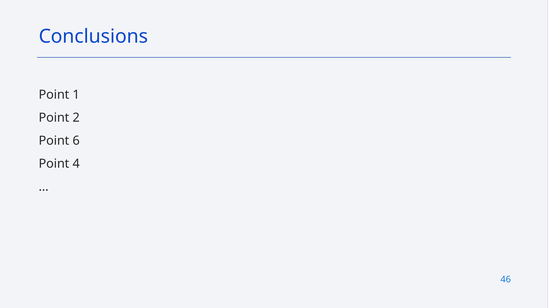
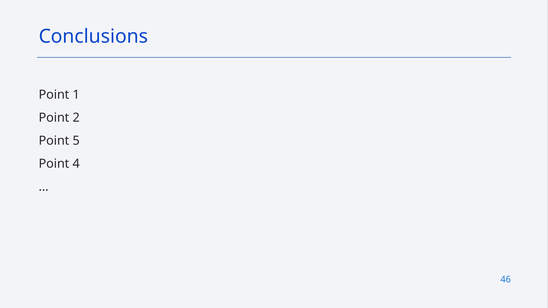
6: 6 -> 5
